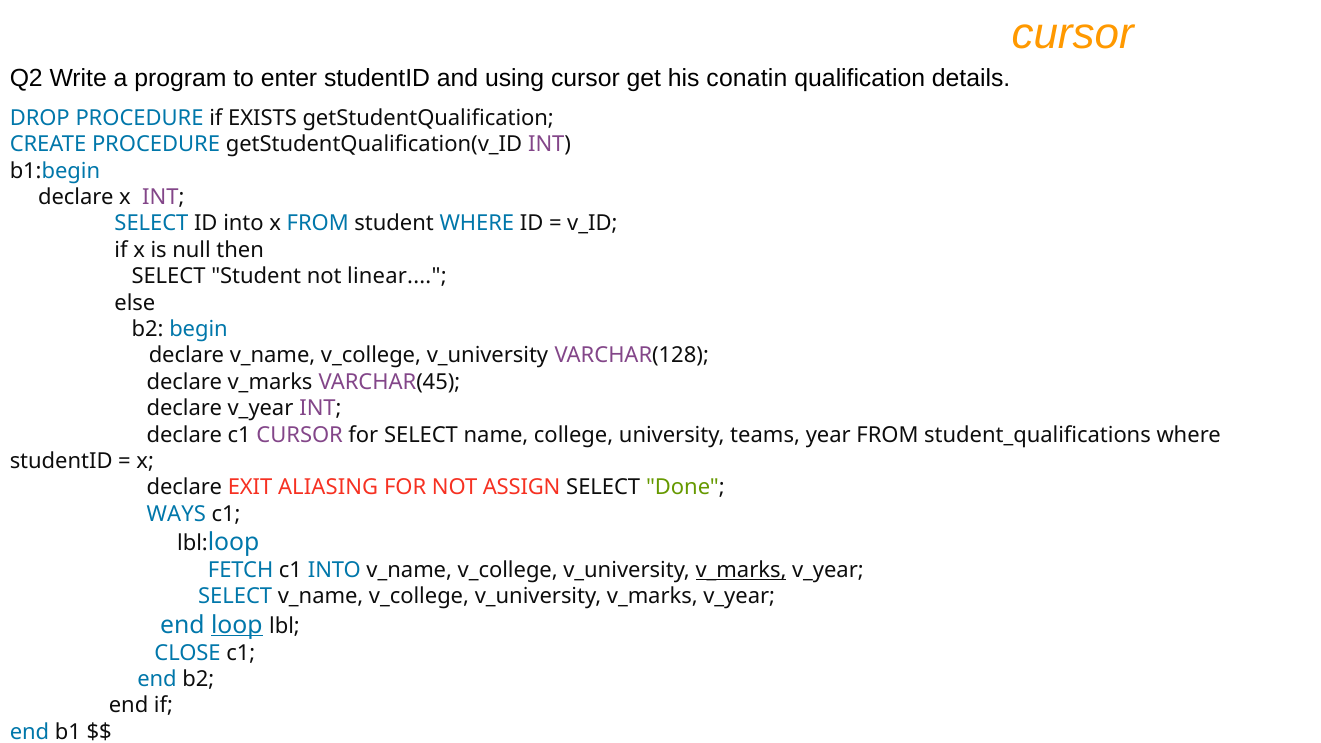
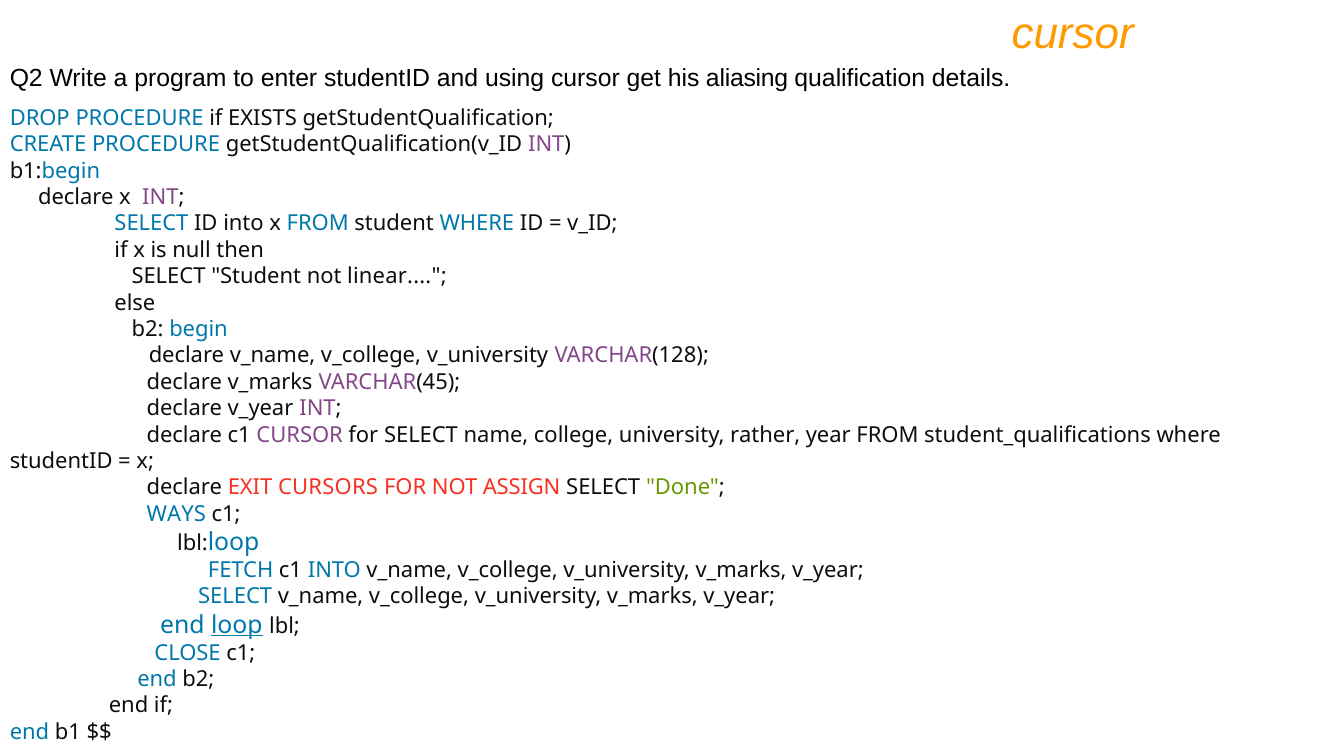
conatin: conatin -> aliasing
teams: teams -> rather
ALIASING: ALIASING -> CURSORS
v_marks at (741, 570) underline: present -> none
